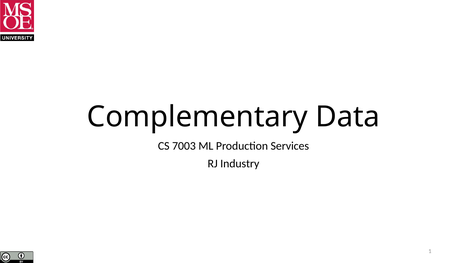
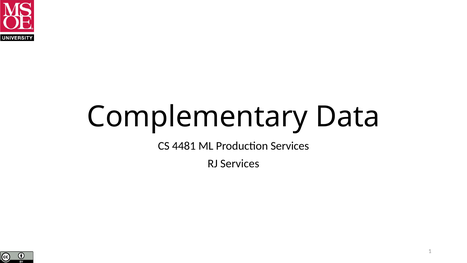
7003: 7003 -> 4481
RJ Industry: Industry -> Services
